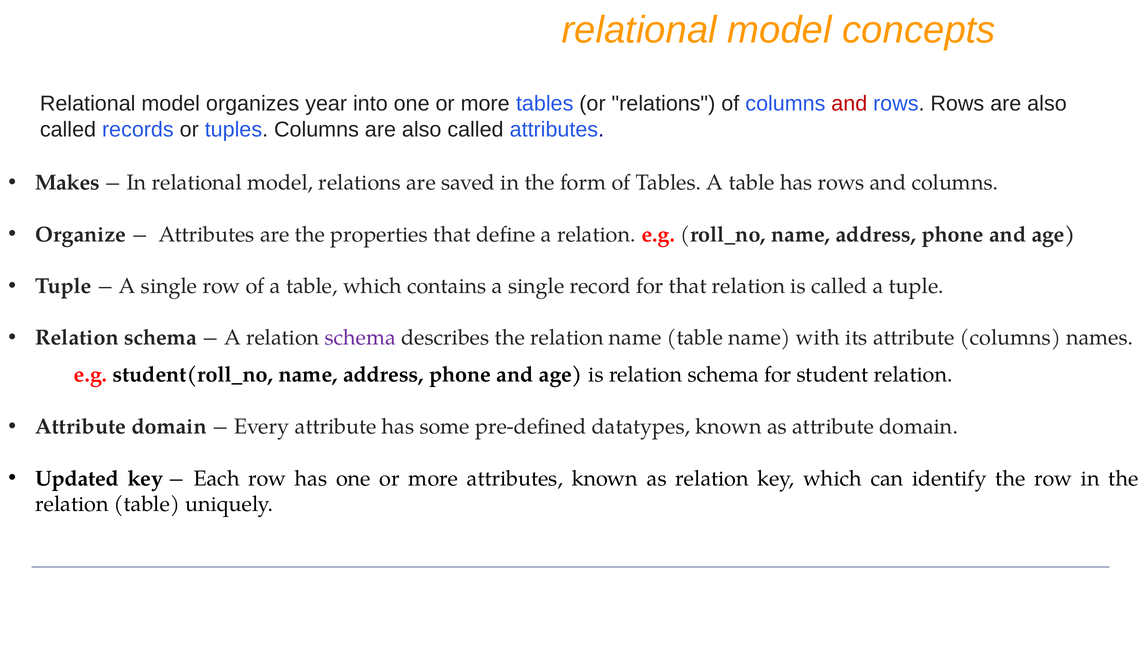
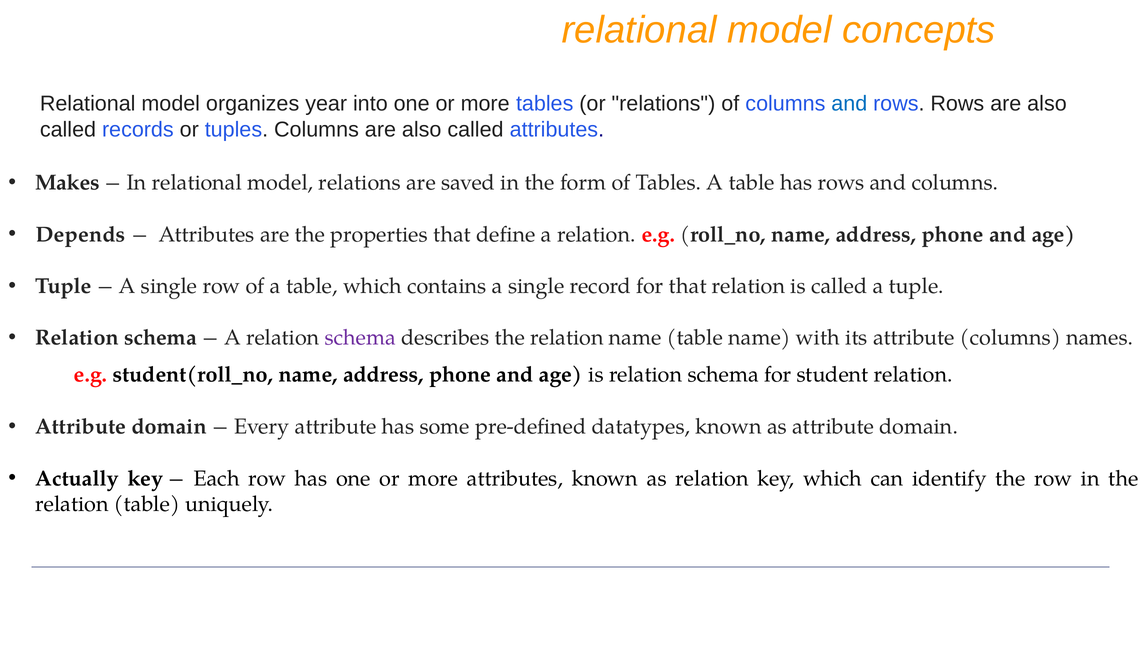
and at (849, 104) colour: red -> blue
Organize: Organize -> Depends
Updated: Updated -> Actually
